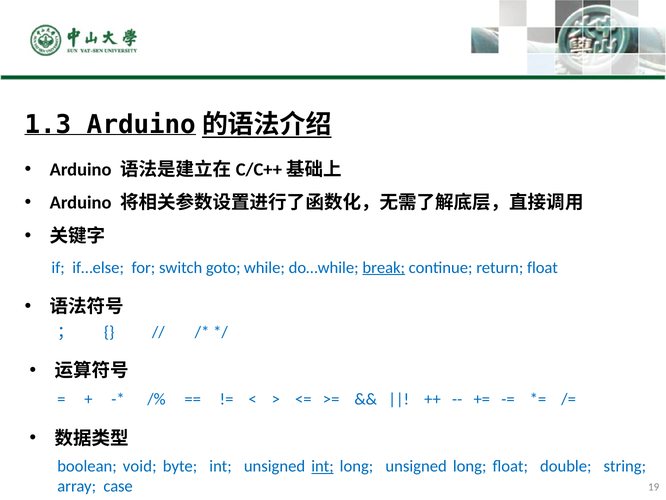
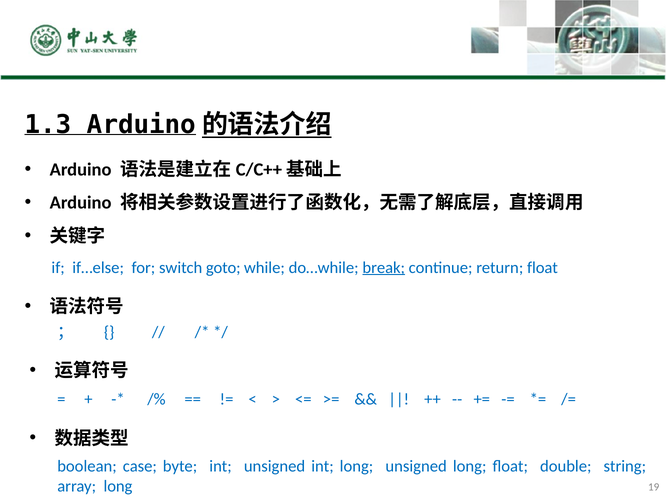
void: void -> case
int at (322, 466) underline: present -> none
array case: case -> long
